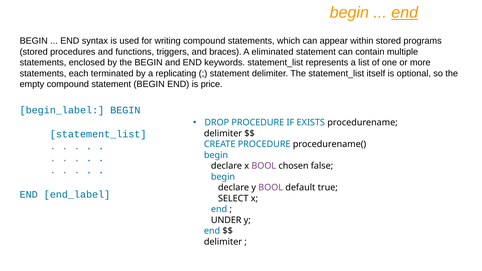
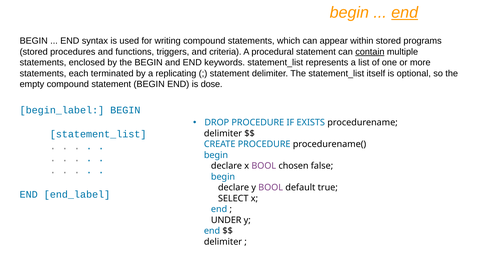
braces: braces -> criteria
eliminated: eliminated -> procedural
contain underline: none -> present
price: price -> dose
